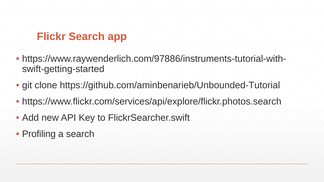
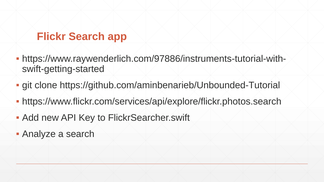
Profiling: Profiling -> Analyze
